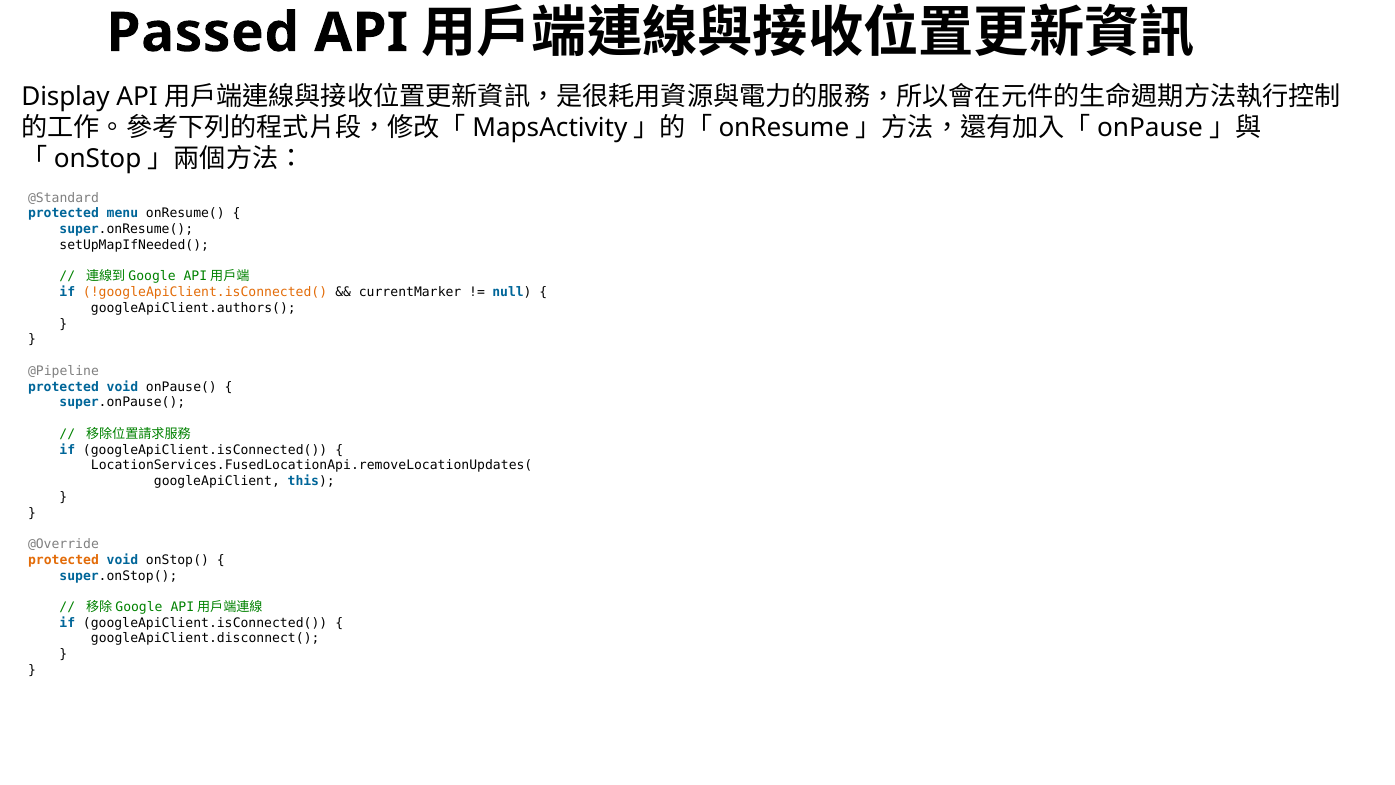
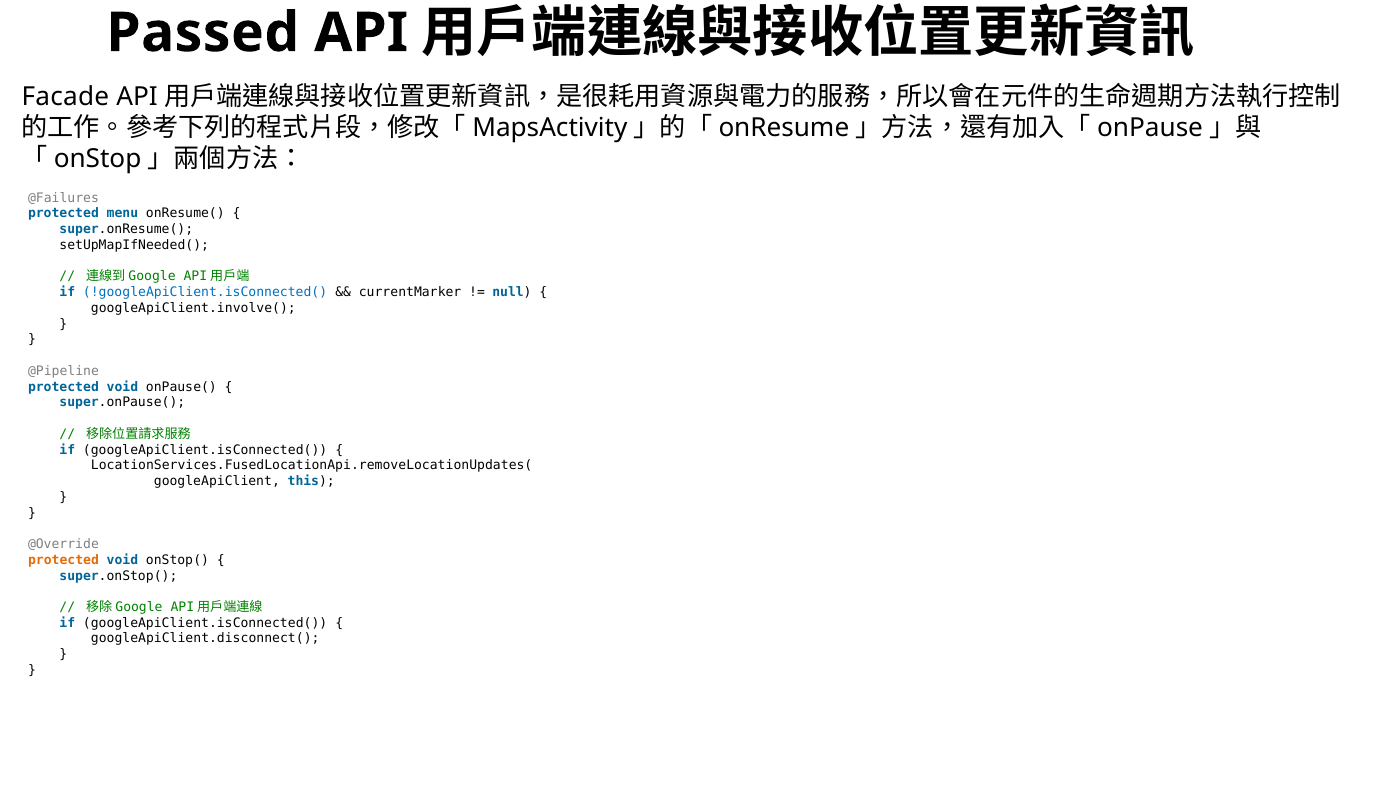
Display: Display -> Facade
@Standard: @Standard -> @Failures
!googleApiClient.isConnected( colour: orange -> blue
googleApiClient.authors(: googleApiClient.authors( -> googleApiClient.involve(
